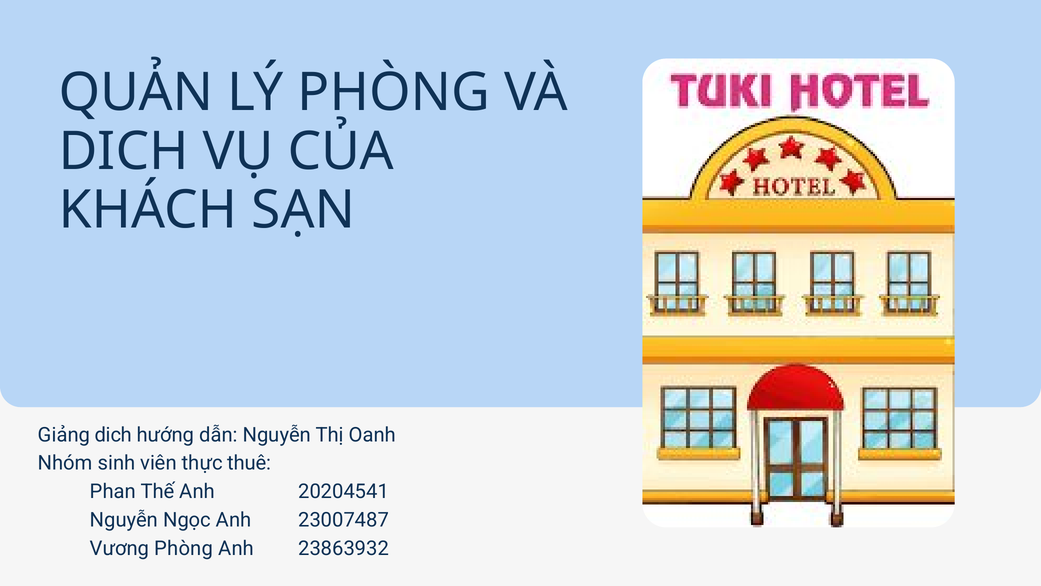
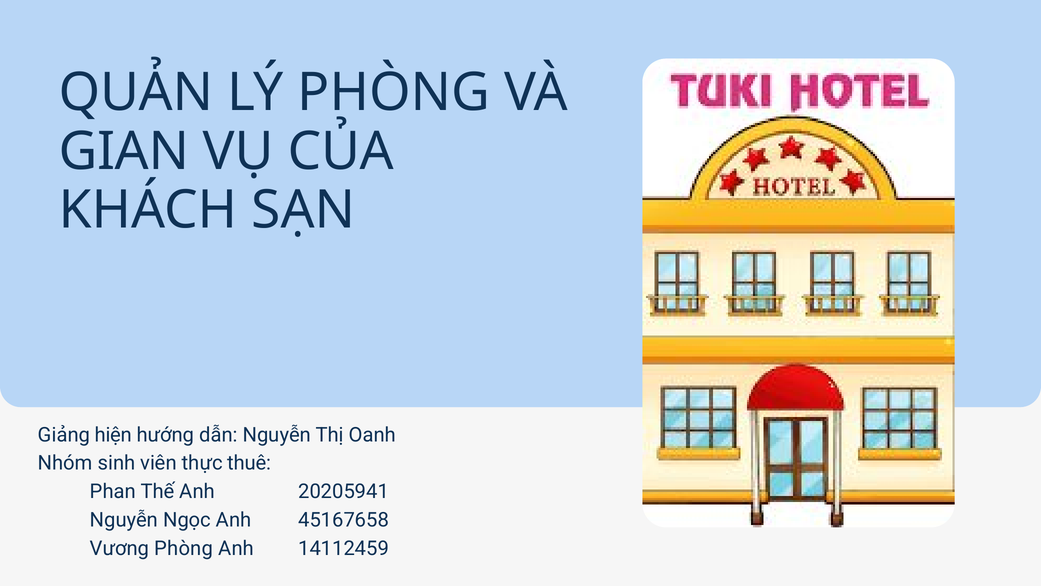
DICH at (124, 151): DICH -> GIAN
Giảng dich: dich -> hiện
20204541: 20204541 -> 20205941
23007487: 23007487 -> 45167658
23863932: 23863932 -> 14112459
